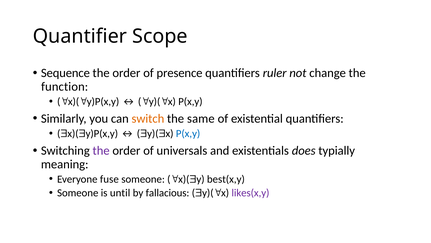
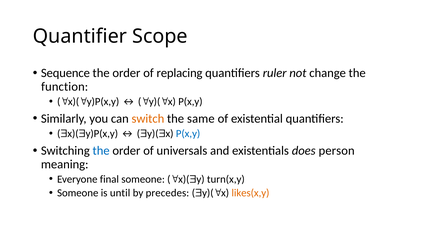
presence: presence -> replacing
the at (101, 150) colour: purple -> blue
typially: typially -> person
fuse: fuse -> final
best(x,y: best(x,y -> turn(x,y
fallacious: fallacious -> precedes
likes(x,y colour: purple -> orange
